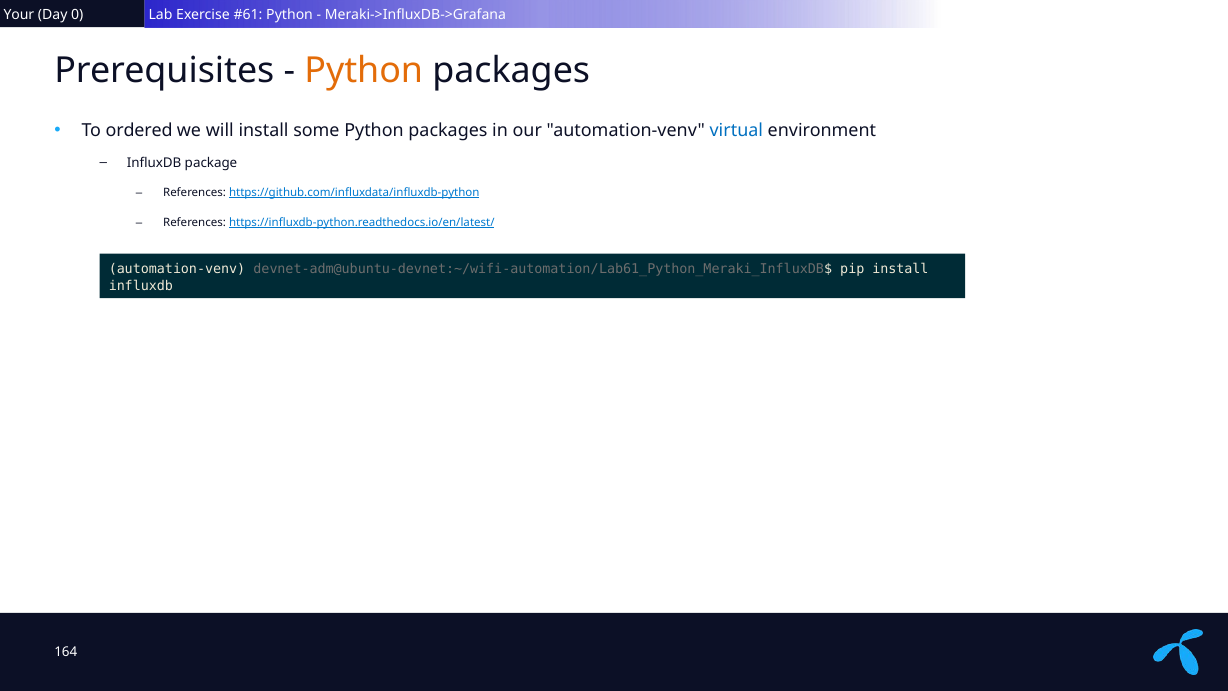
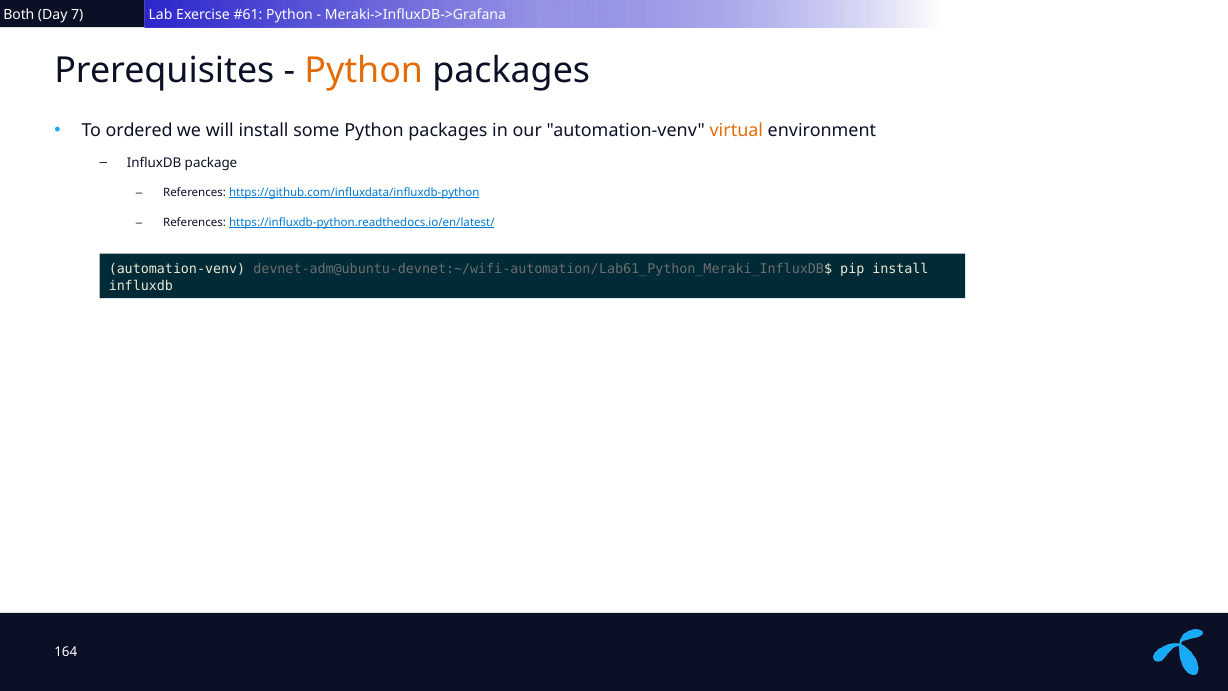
Your: Your -> Both
0: 0 -> 7
virtual colour: blue -> orange
